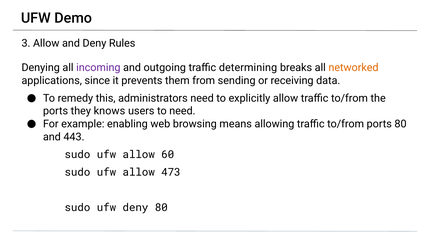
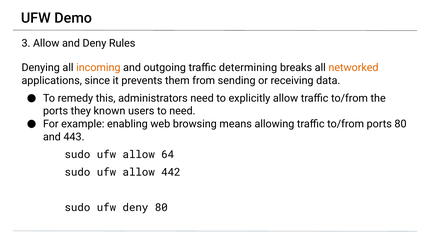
incoming colour: purple -> orange
knows: knows -> known
60: 60 -> 64
473: 473 -> 442
